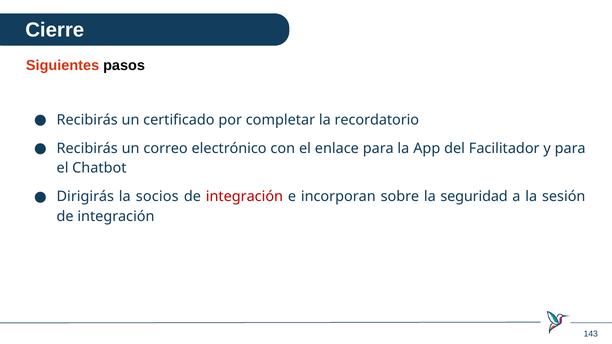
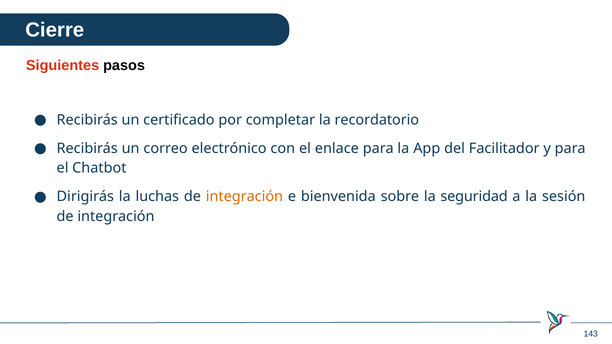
socios: socios -> luchas
integración at (244, 197) colour: red -> orange
incorporan: incorporan -> bienvenida
